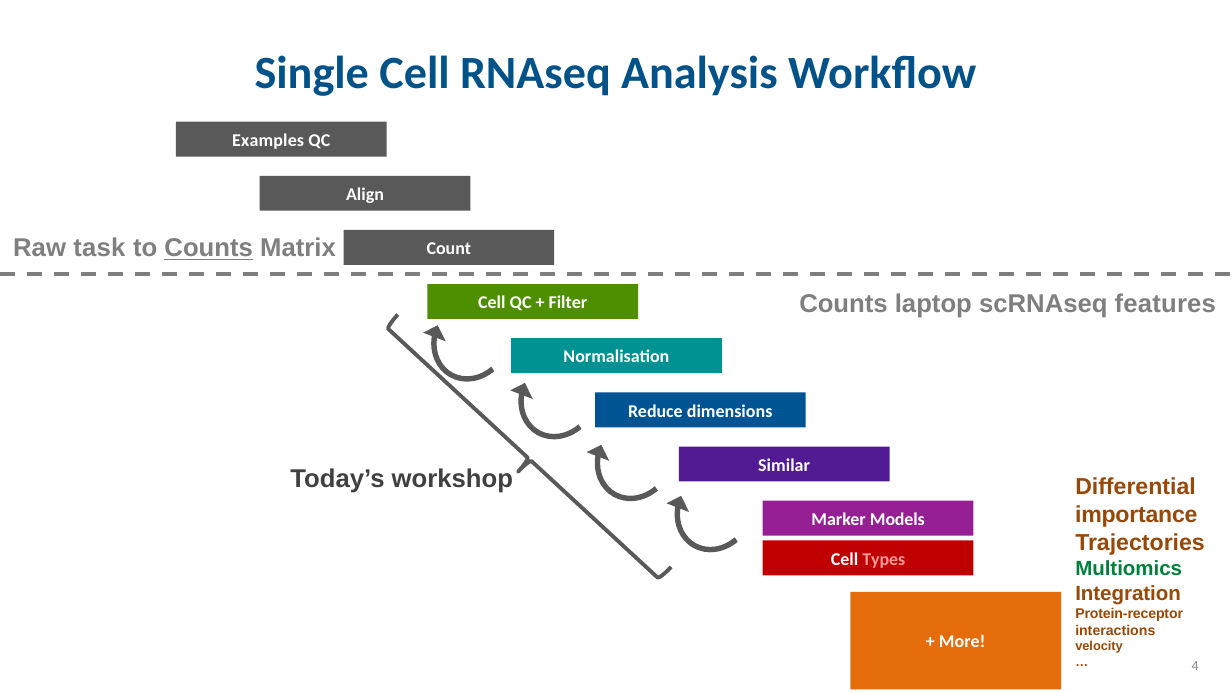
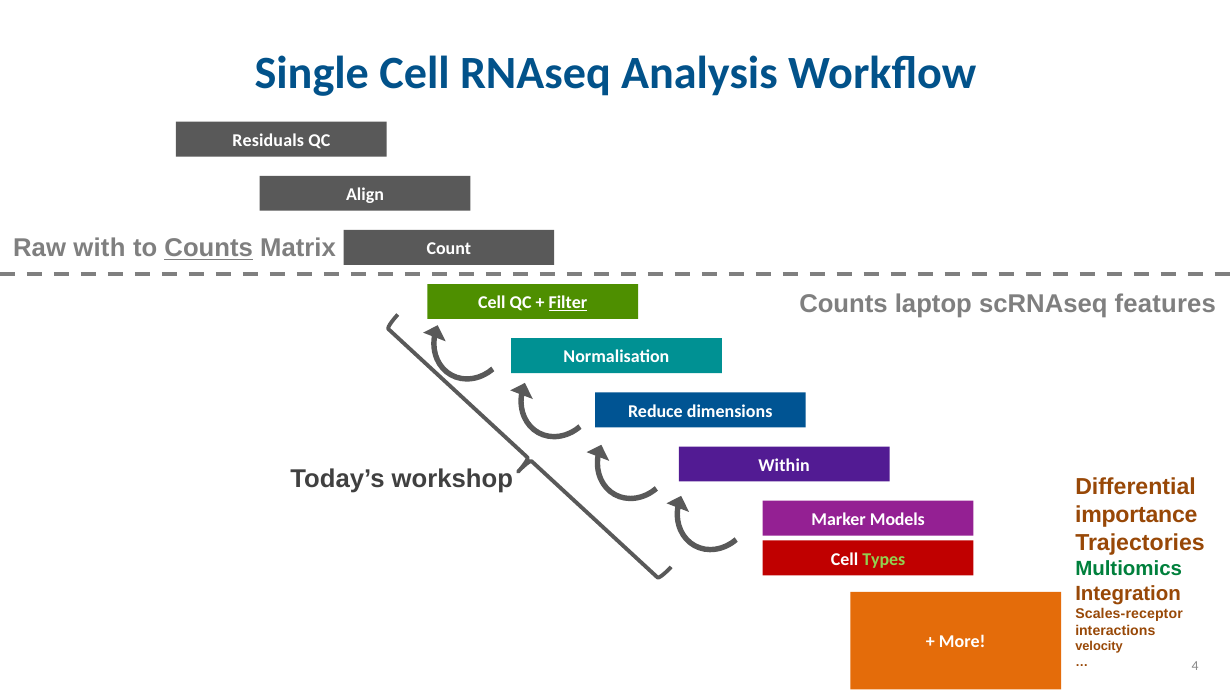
Examples: Examples -> Residuals
task: task -> with
Filter underline: none -> present
Similar: Similar -> Within
Types colour: pink -> light green
Protein-receptor: Protein-receptor -> Scales-receptor
